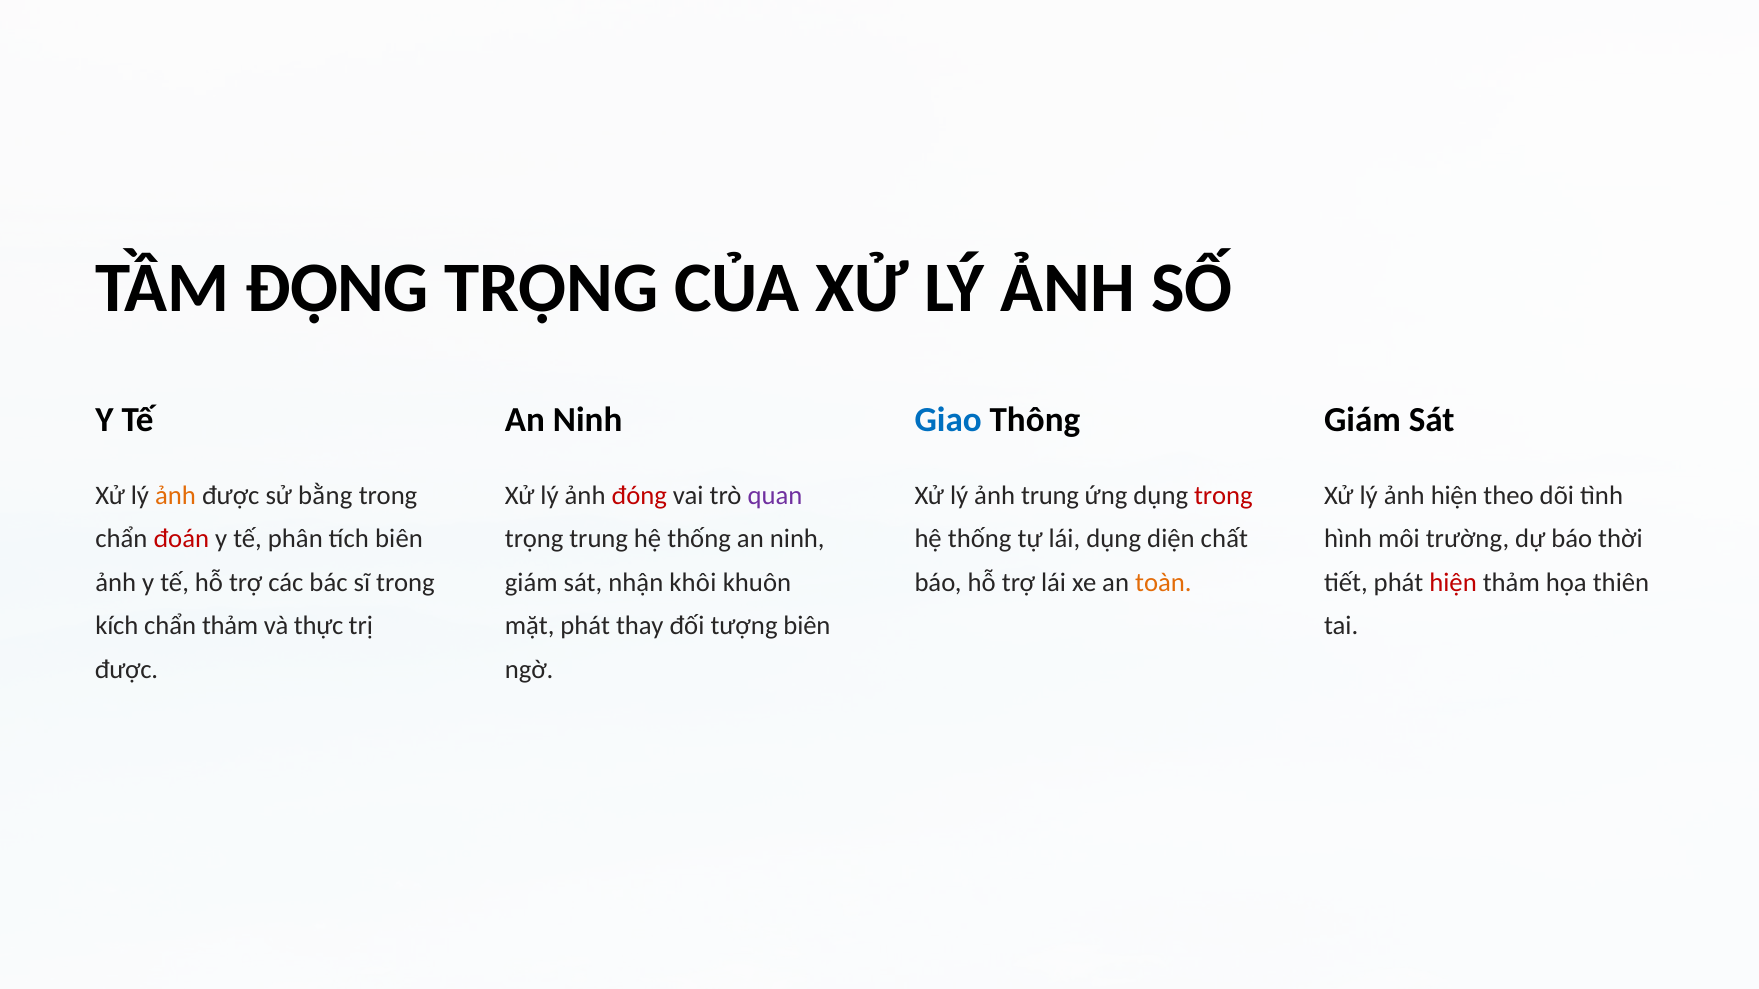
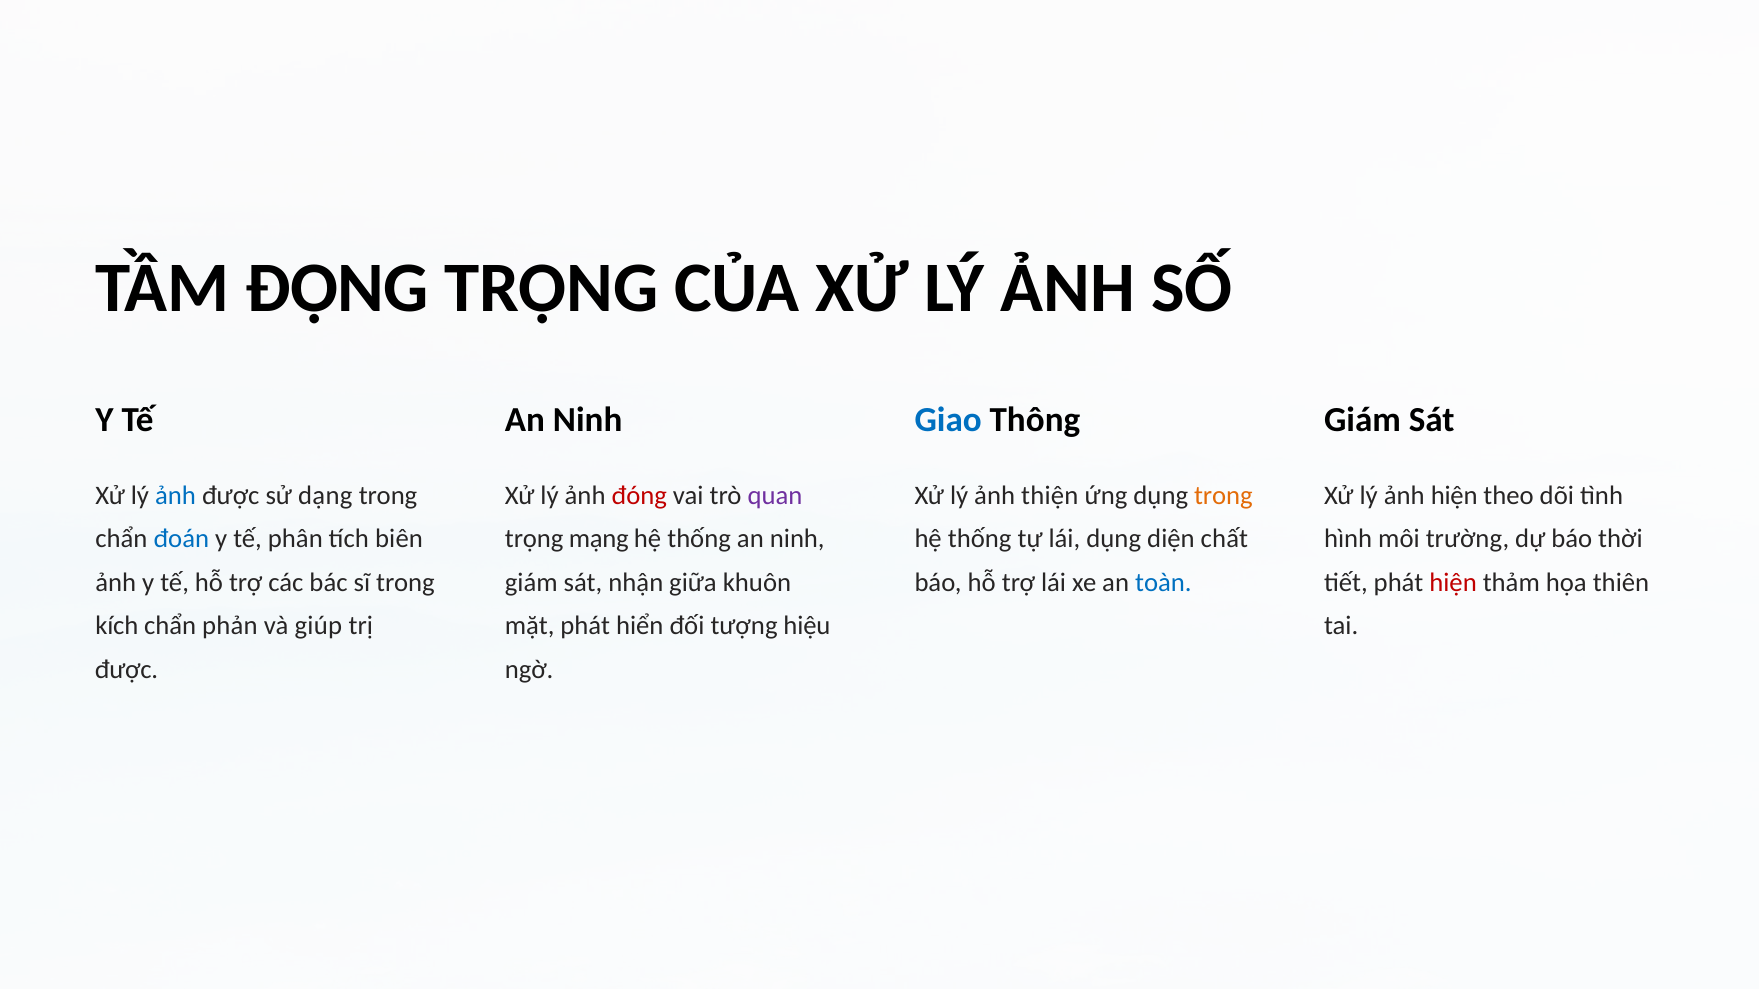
ảnh at (175, 496) colour: orange -> blue
bằng: bằng -> dạng
ảnh trung: trung -> thiện
trong at (1223, 496) colour: red -> orange
đoán colour: red -> blue
trọng trung: trung -> mạng
khôi: khôi -> giữa
toàn colour: orange -> blue
chẩn thảm: thảm -> phản
thực: thực -> giúp
thay: thay -> hiển
tượng biên: biên -> hiệu
